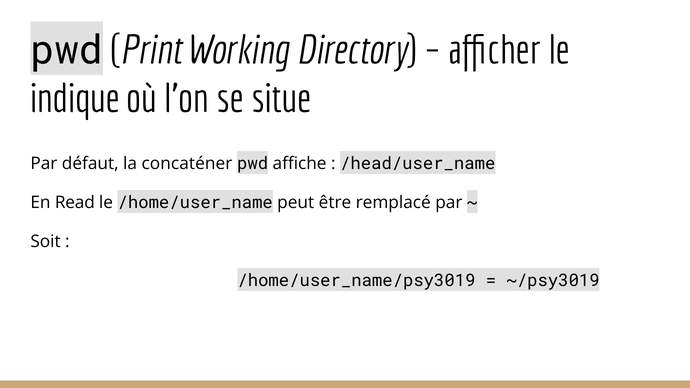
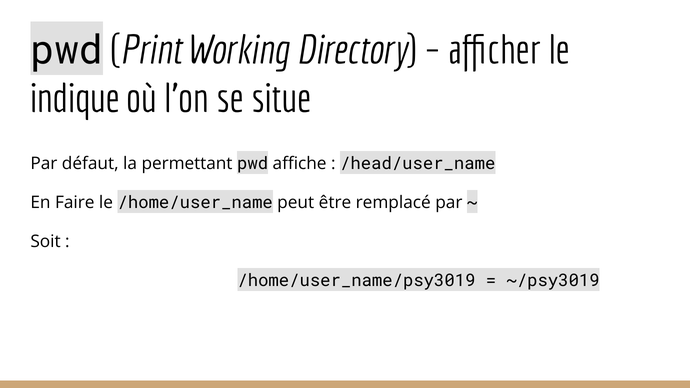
concaténer: concaténer -> permettant
Read: Read -> Faire
